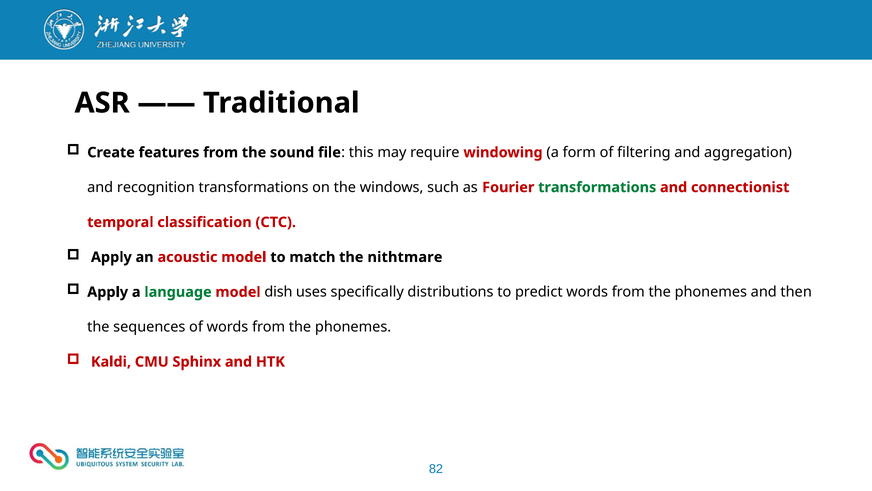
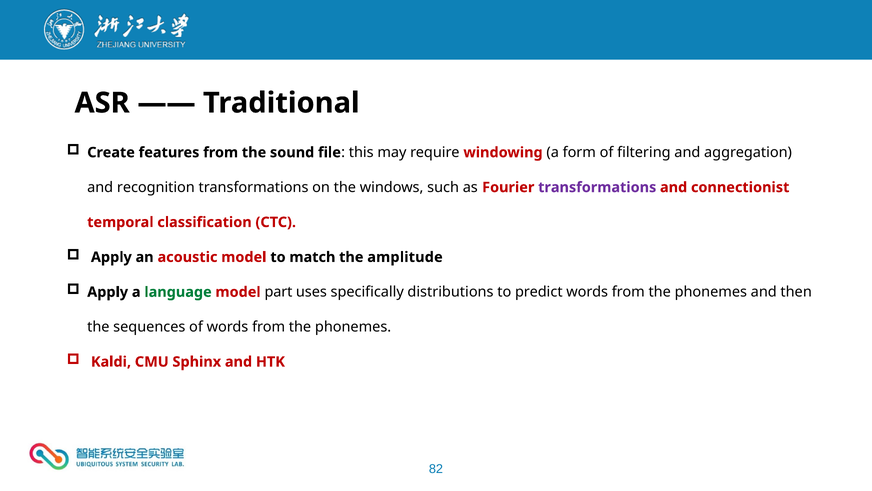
transformations at (597, 187) colour: green -> purple
nithtmare: nithtmare -> amplitude
dish: dish -> part
